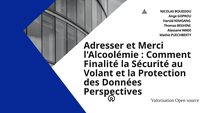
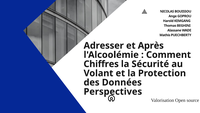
Merci: Merci -> Après
Finalité: Finalité -> Chiffres
